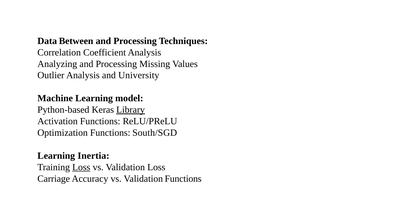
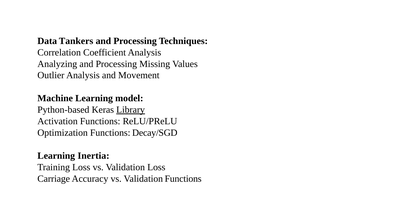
Between: Between -> Tankers
University: University -> Movement
South/SGD: South/SGD -> Decay/SGD
Loss at (81, 167) underline: present -> none
